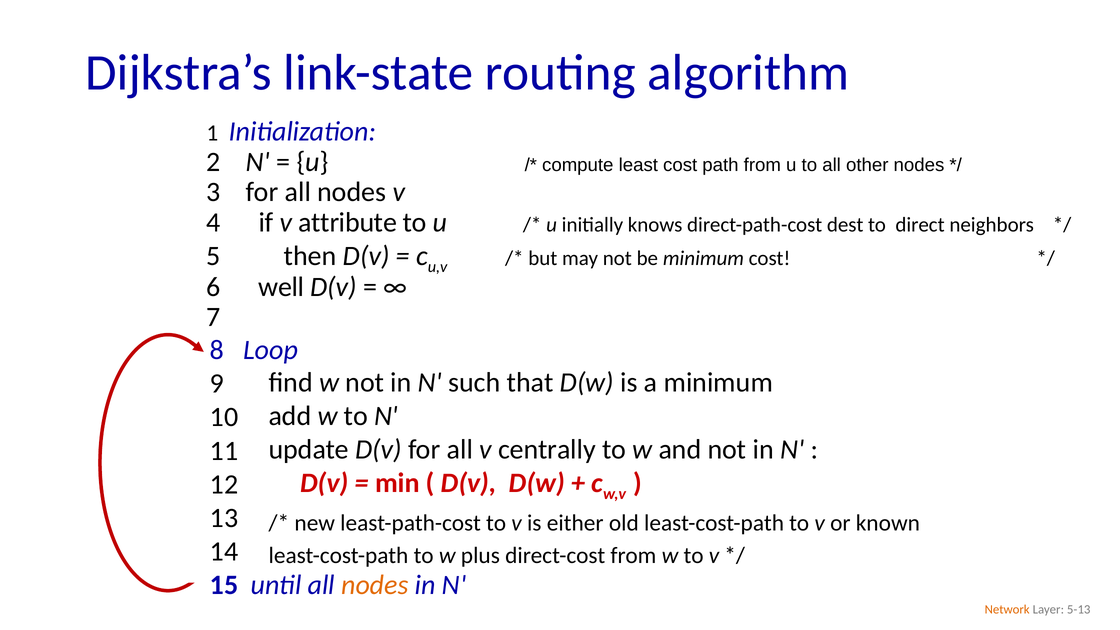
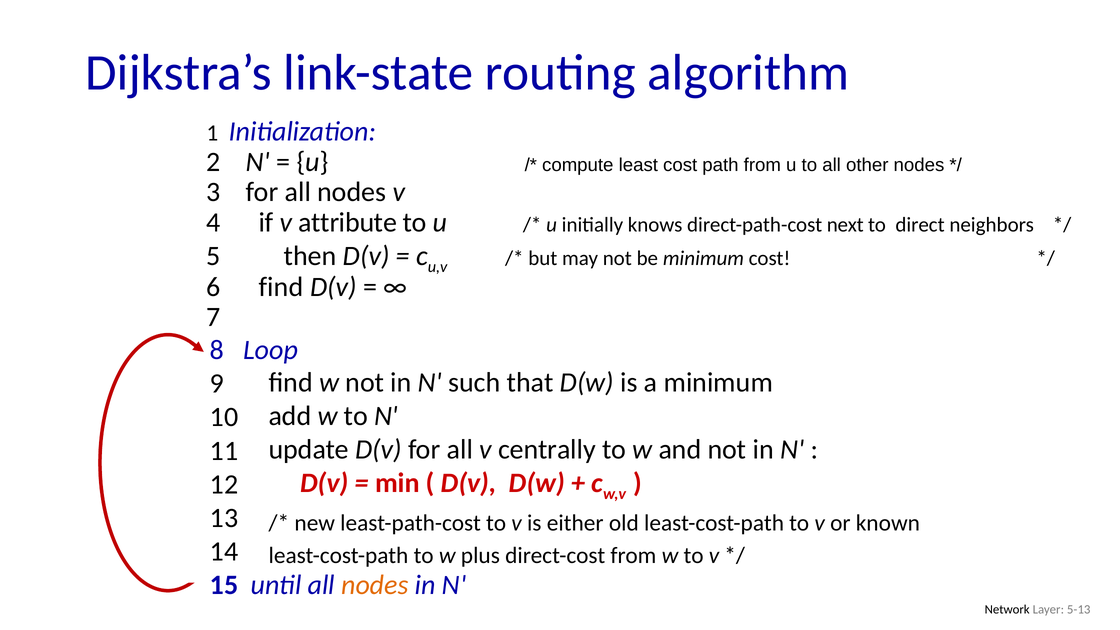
dest: dest -> next
6 well: well -> find
Network colour: orange -> black
